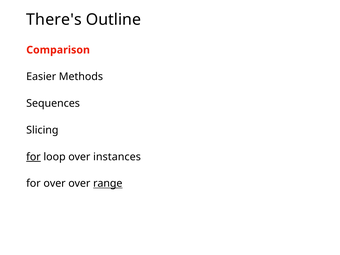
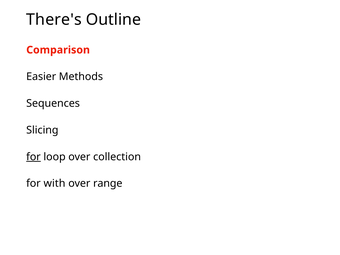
instances: instances -> collection
for over: over -> with
range underline: present -> none
